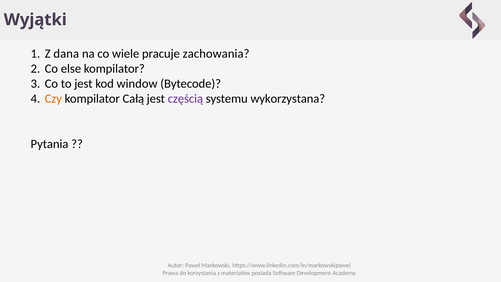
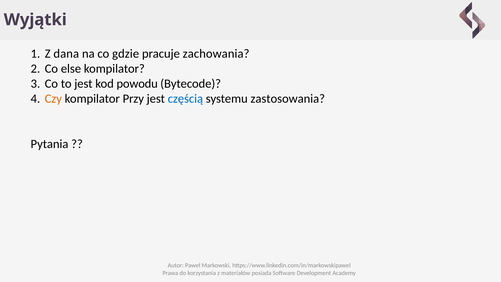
wiele: wiele -> gdzie
window: window -> powodu
Całą: Całą -> Przy
częścią colour: purple -> blue
wykorzystana: wykorzystana -> zastosowania
